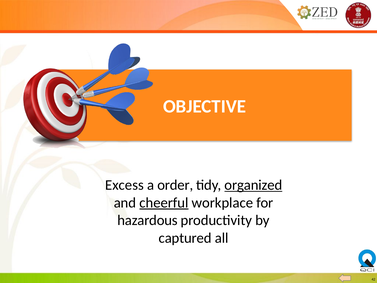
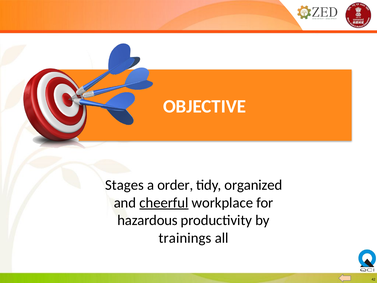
Excess: Excess -> Stages
organized underline: present -> none
captured: captured -> trainings
